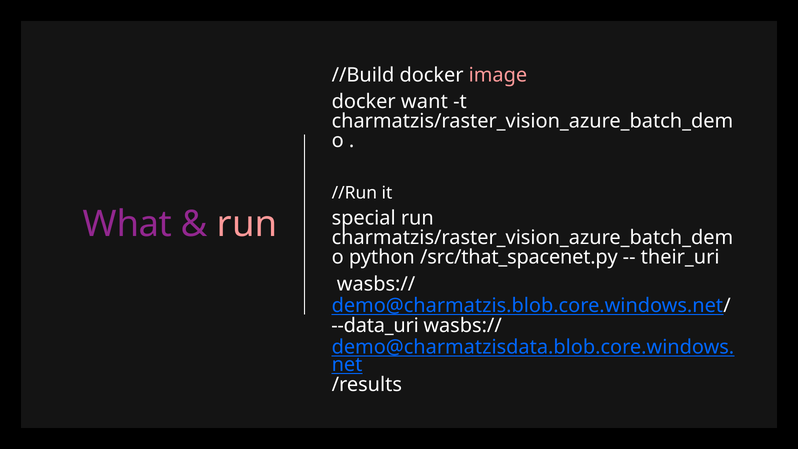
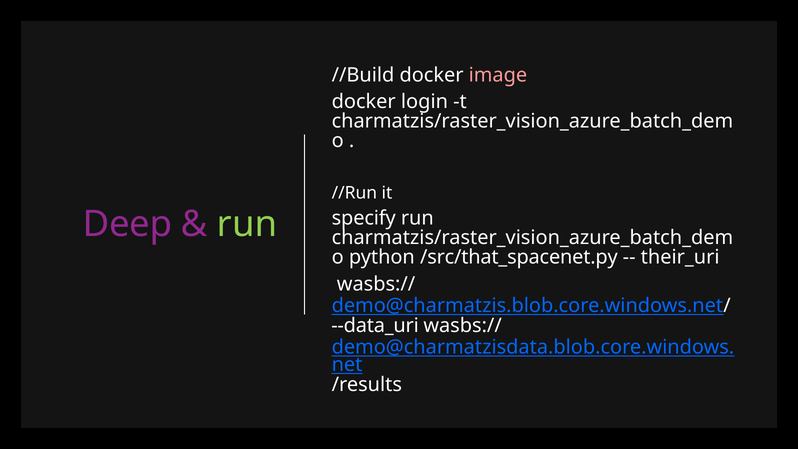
want: want -> login
special: special -> specify
What: What -> Deep
run at (247, 224) colour: pink -> light green
